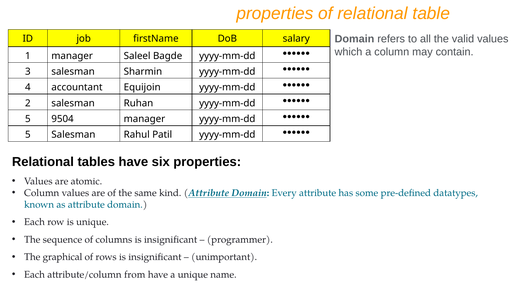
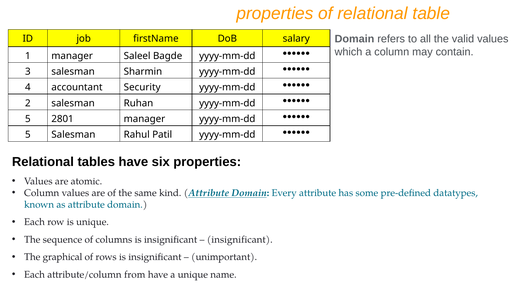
Equijoin: Equijoin -> Security
9504: 9504 -> 2801
programmer at (240, 239): programmer -> insignificant
